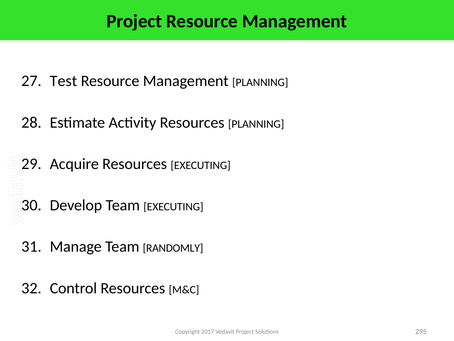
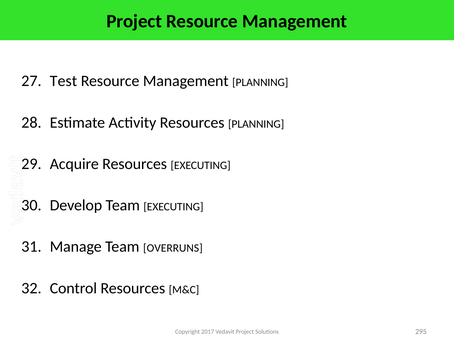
RANDOMLY: RANDOMLY -> OVERRUNS
